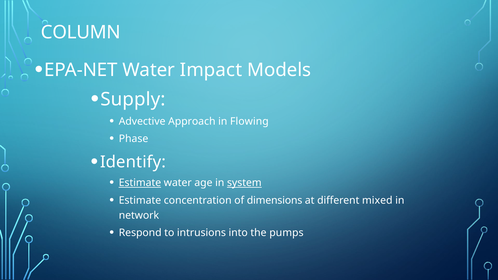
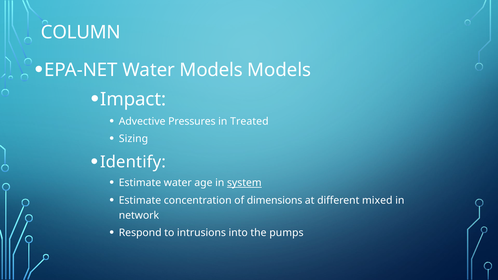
Water Impact: Impact -> Models
Supply: Supply -> Impact
Approach: Approach -> Pressures
Flowing: Flowing -> Treated
Phase: Phase -> Sizing
Estimate at (140, 183) underline: present -> none
